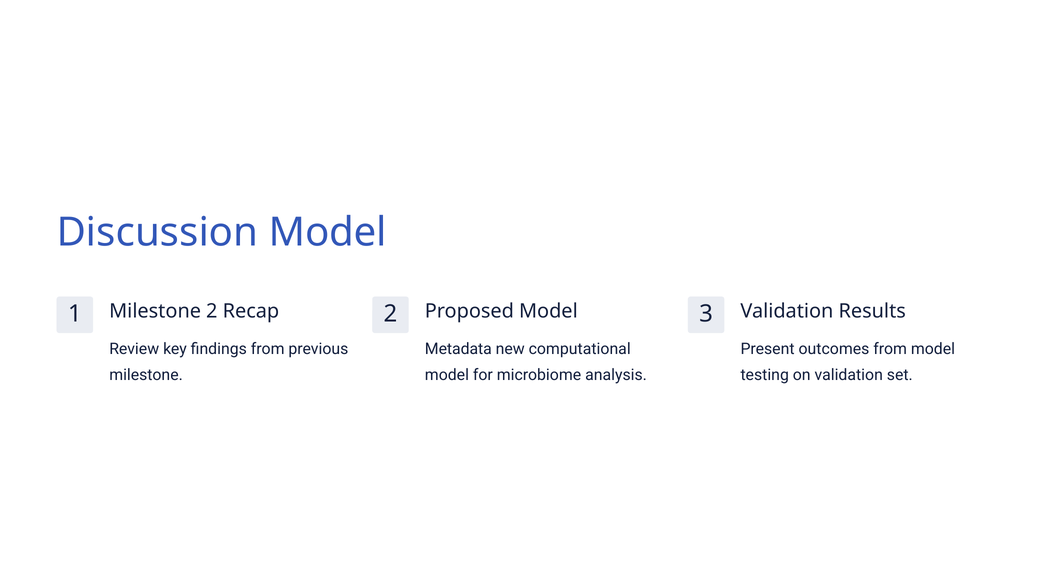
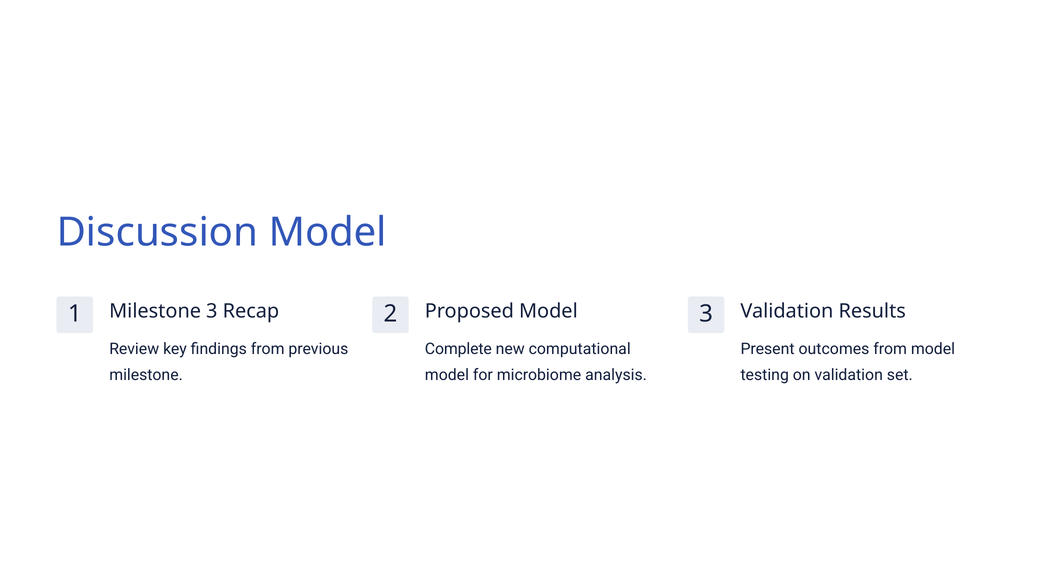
1 Milestone 2: 2 -> 3
Metadata: Metadata -> Complete
